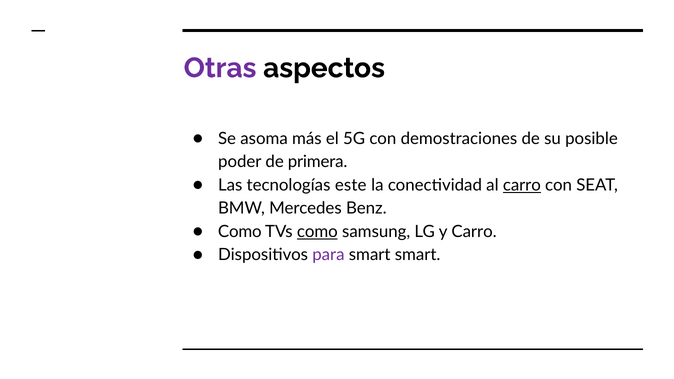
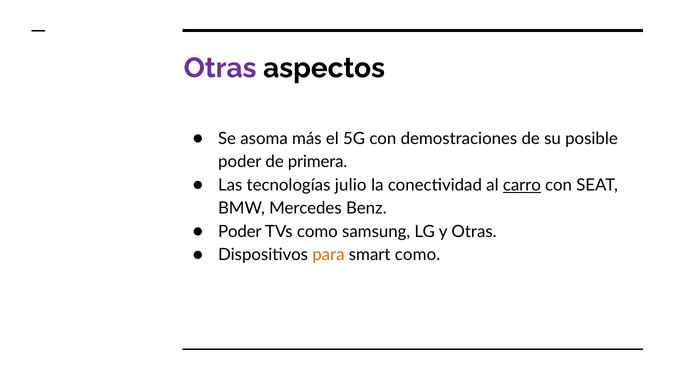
este: este -> julio
Como at (240, 232): Como -> Poder
como at (317, 232) underline: present -> none
y Carro: Carro -> Otras
para colour: purple -> orange
smart smart: smart -> como
